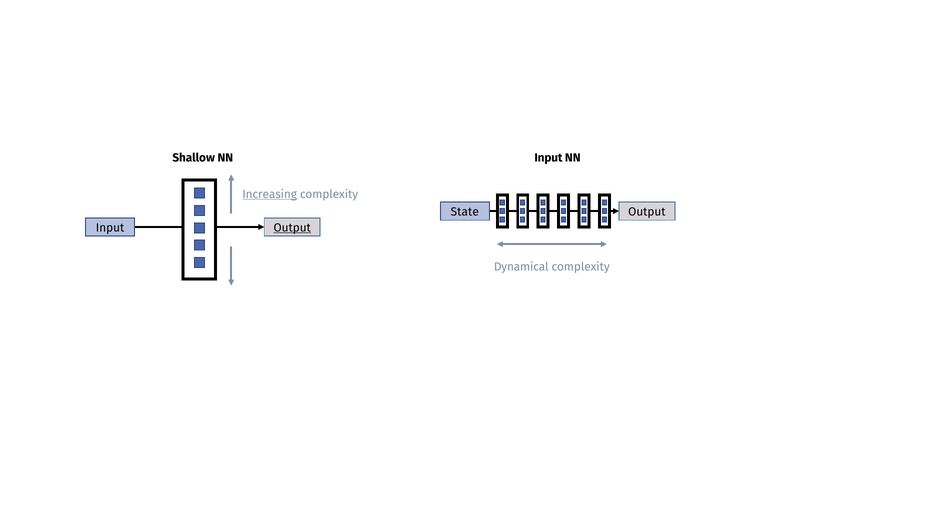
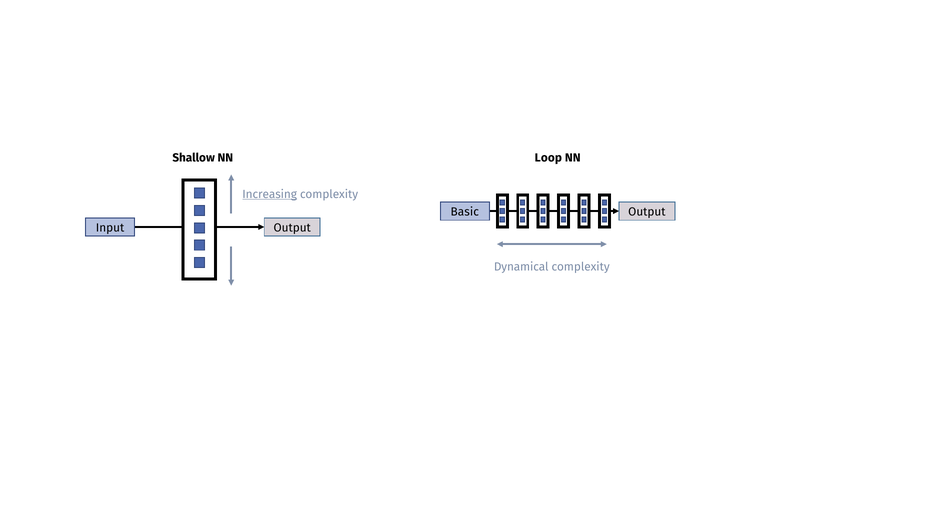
Input at (548, 158): Input -> Loop
State: State -> Basic
Output at (292, 228) underline: present -> none
